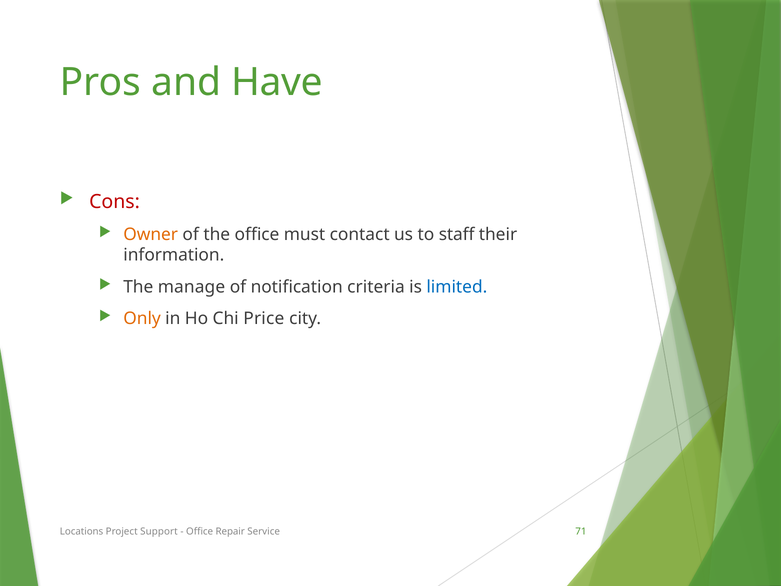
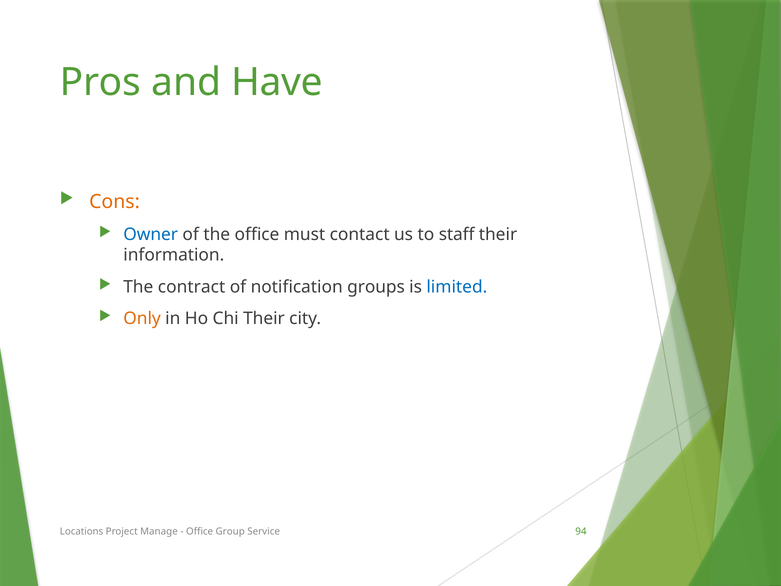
Cons colour: red -> orange
Owner colour: orange -> blue
manage: manage -> contract
criteria: criteria -> groups
Chi Price: Price -> Their
Support: Support -> Manage
Repair: Repair -> Group
71: 71 -> 94
